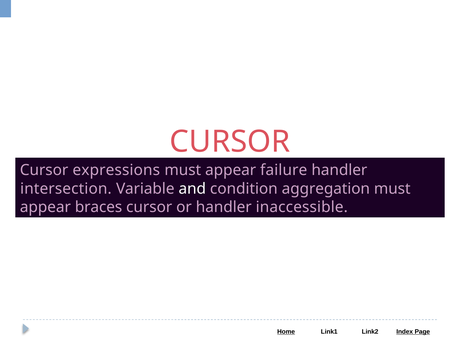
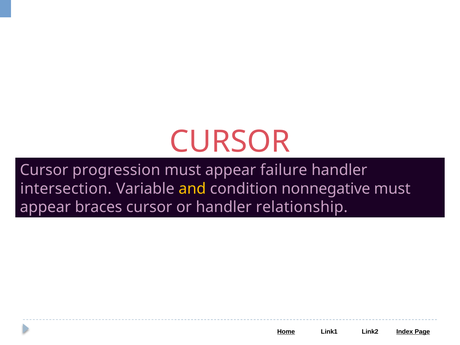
expressions: expressions -> progression
and colour: white -> yellow
aggregation: aggregation -> nonnegative
inaccessible: inaccessible -> relationship
